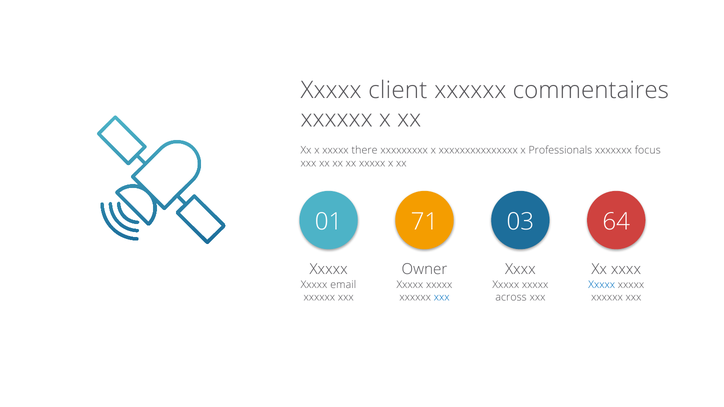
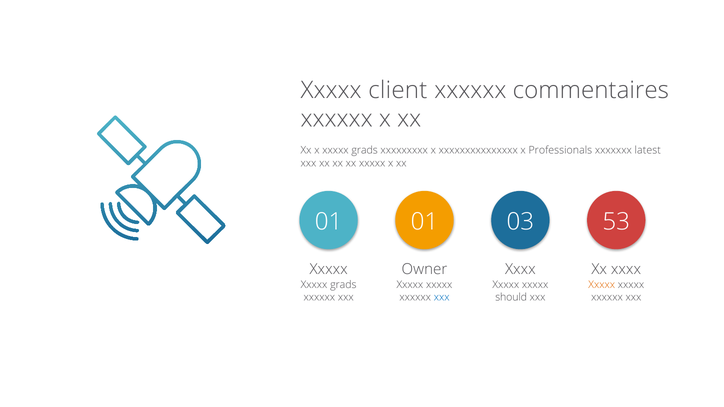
x xxxxx there: there -> grads
focus: focus -> latest
01 71: 71 -> 01
64: 64 -> 53
email at (343, 285): email -> grads
Xxxxx at (602, 285) colour: blue -> orange
across: across -> should
